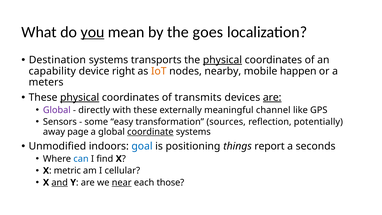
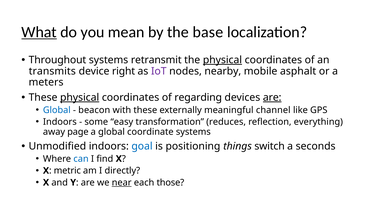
What underline: none -> present
you underline: present -> none
goes: goes -> base
Destination: Destination -> Throughout
transports: transports -> retransmit
capability: capability -> transmits
IoT colour: orange -> purple
happen: happen -> asphalt
transmits: transmits -> regarding
Global at (57, 110) colour: purple -> blue
directly: directly -> beacon
Sensors at (60, 122): Sensors -> Indoors
sources: sources -> reduces
potentially: potentially -> everything
coordinate underline: present -> none
report: report -> switch
cellular: cellular -> directly
and underline: present -> none
